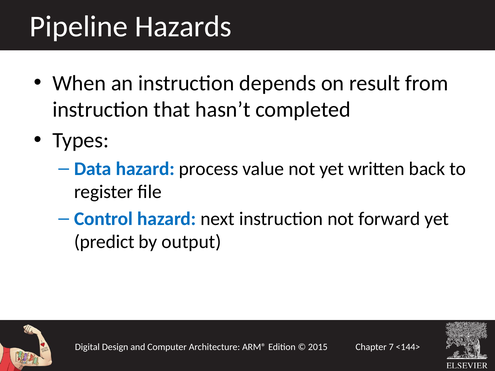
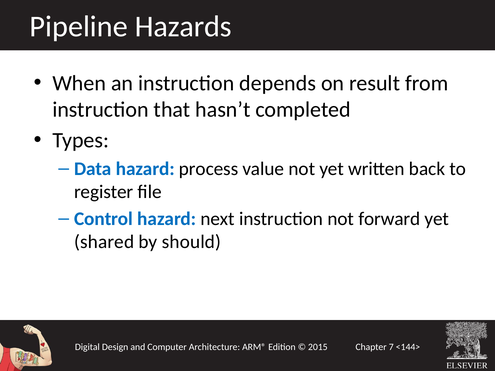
predict: predict -> shared
output: output -> should
